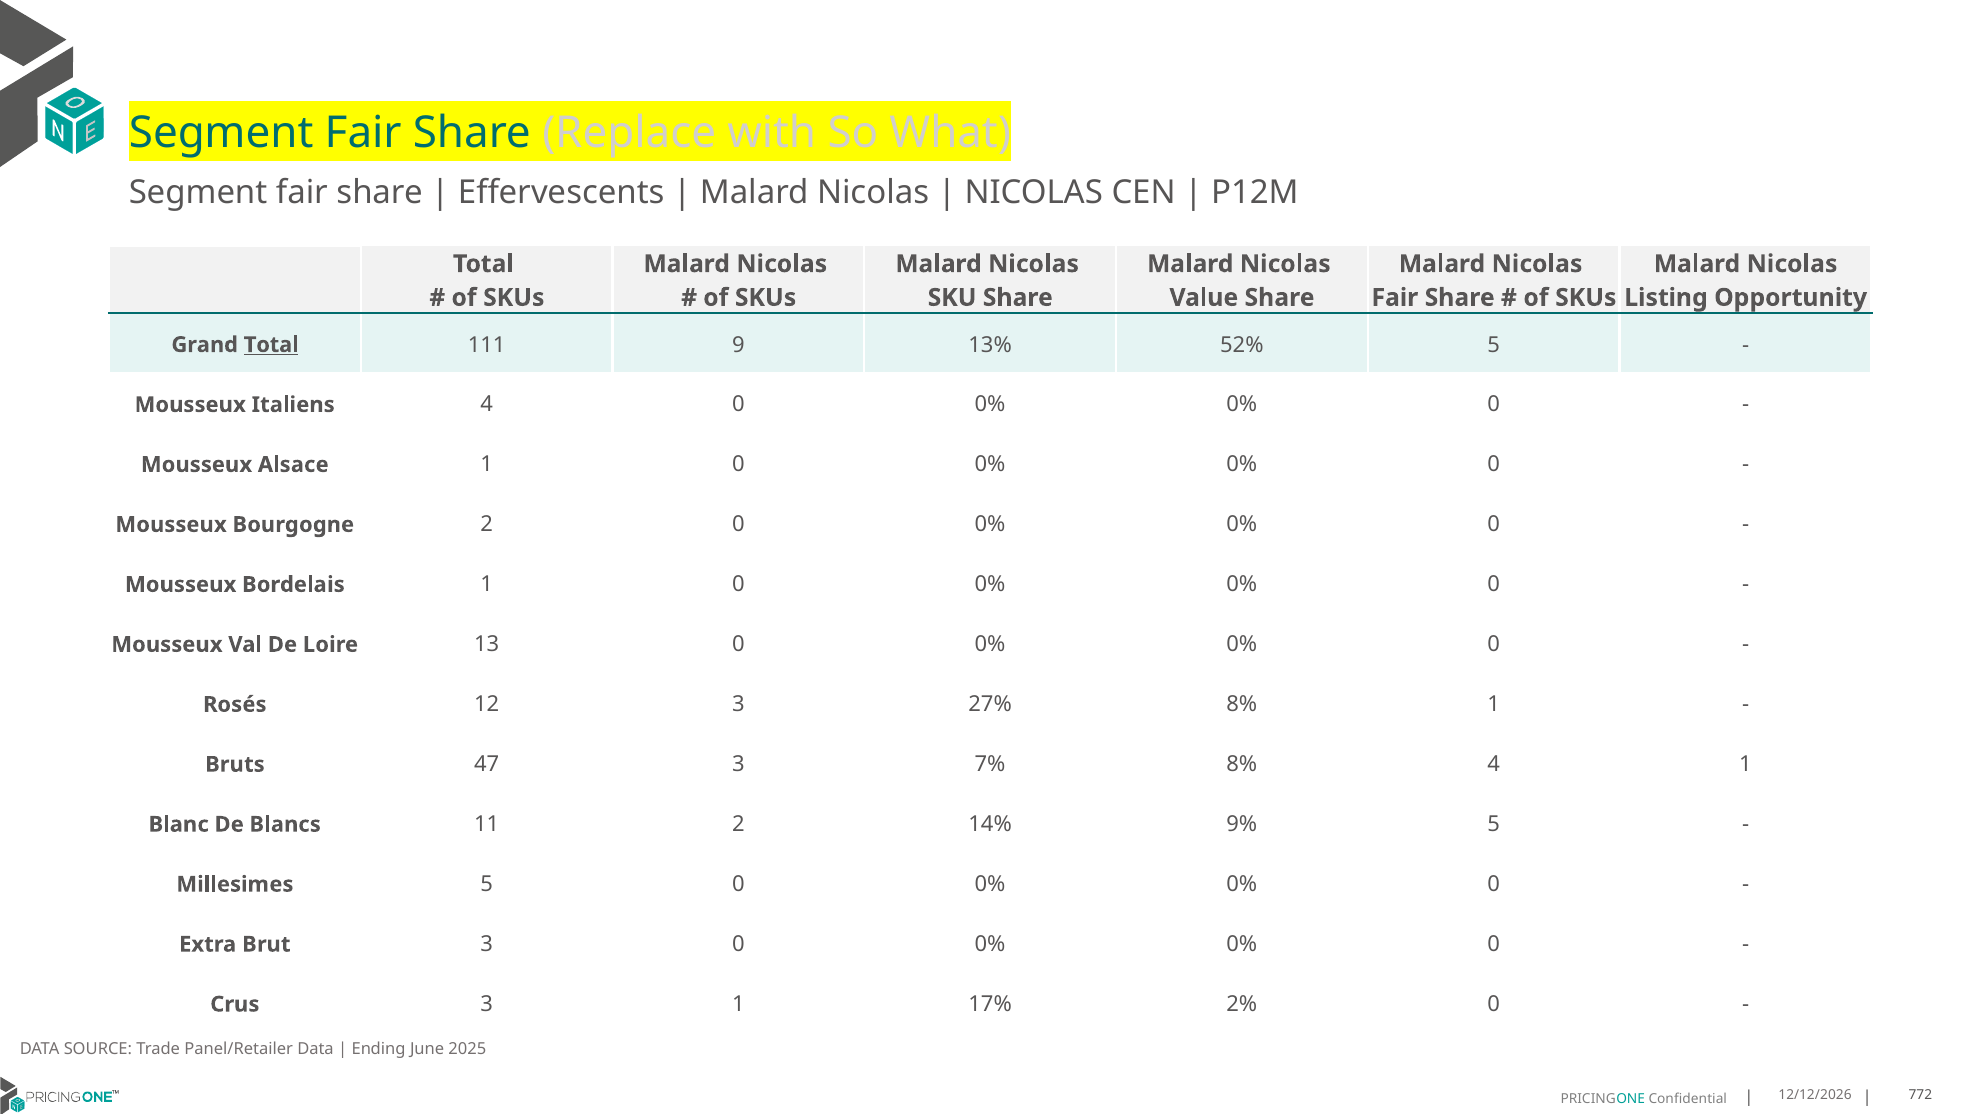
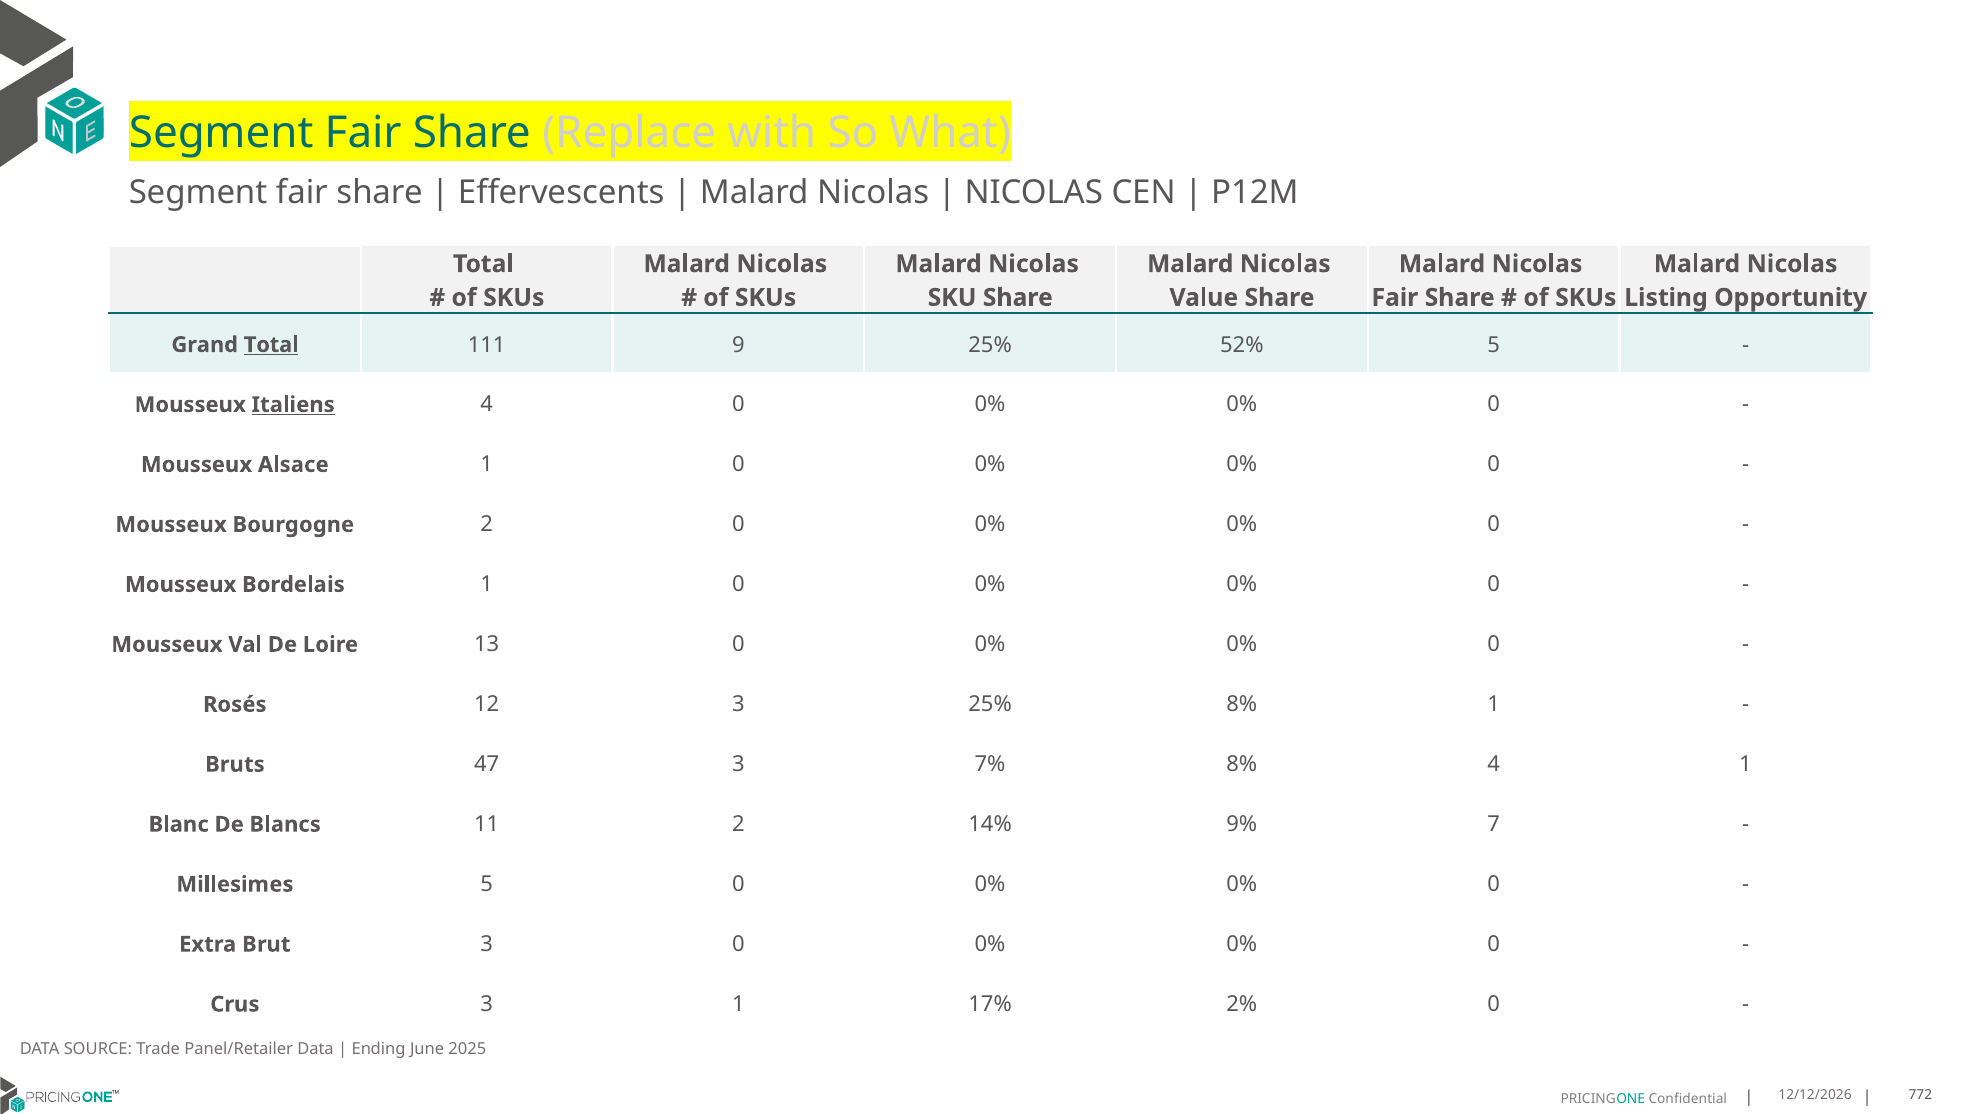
9 13%: 13% -> 25%
Italiens underline: none -> present
3 27%: 27% -> 25%
9% 5: 5 -> 7
